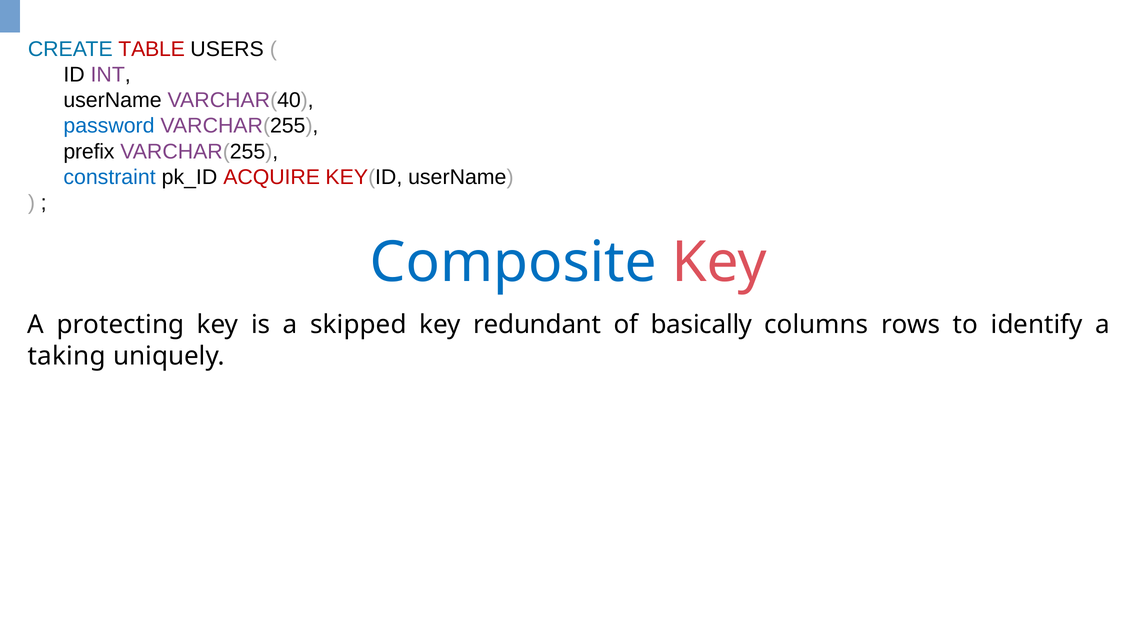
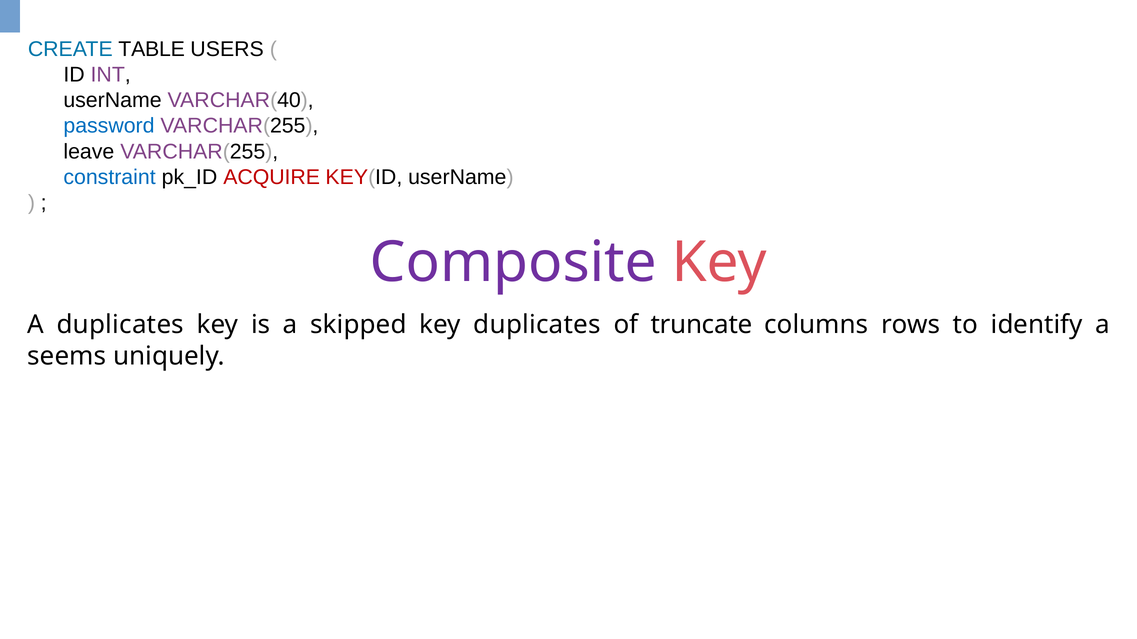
TABLE colour: red -> black
prefix: prefix -> leave
Composite colour: blue -> purple
A protecting: protecting -> duplicates
key redundant: redundant -> duplicates
basically: basically -> truncate
taking: taking -> seems
